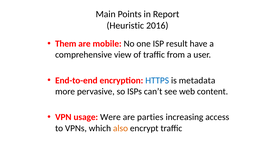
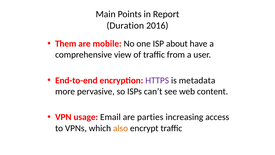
Heuristic: Heuristic -> Duration
result: result -> about
HTTPS colour: blue -> purple
Were: Were -> Email
